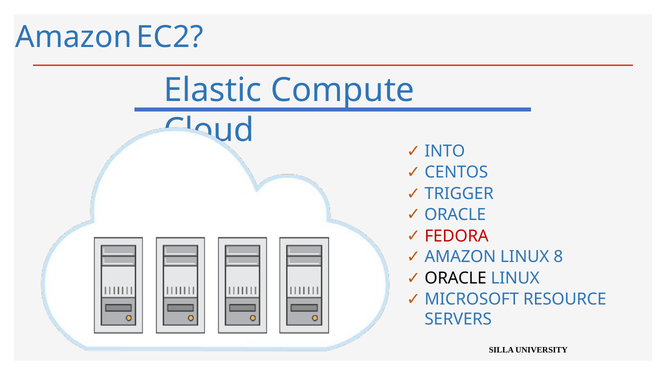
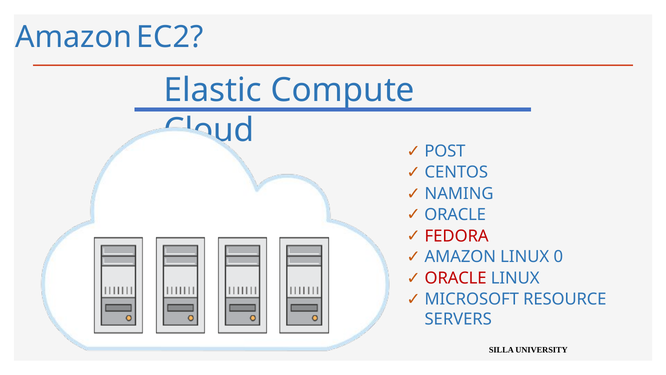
INTO: INTO -> POST
TRIGGER: TRIGGER -> NAMING
8: 8 -> 0
ORACLE at (456, 278) colour: black -> red
